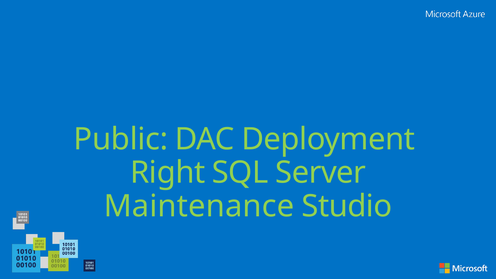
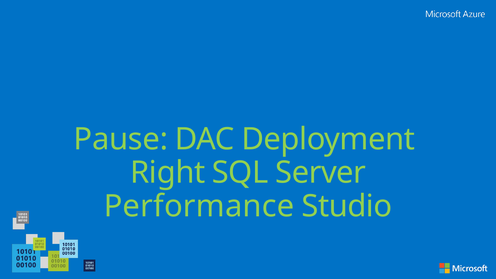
Public: Public -> Pause
Maintenance: Maintenance -> Performance
